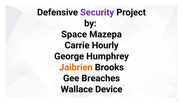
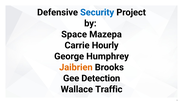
Security colour: purple -> blue
Breaches: Breaches -> Detection
Device: Device -> Traffic
